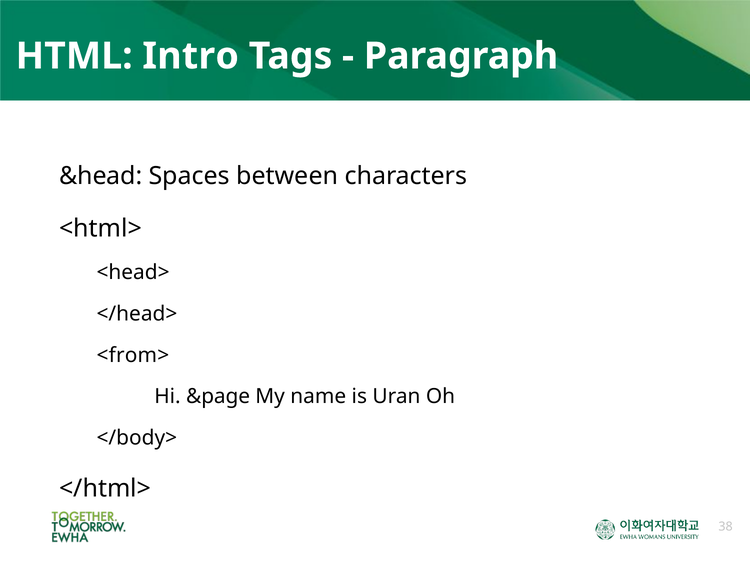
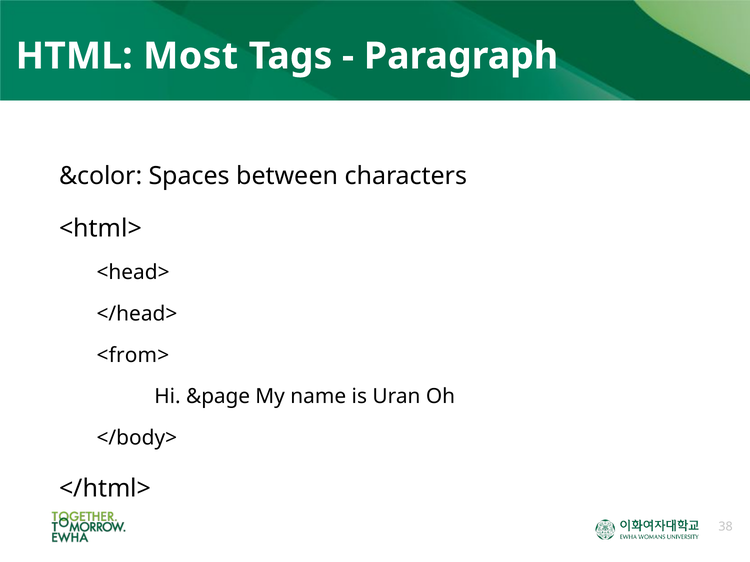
Intro: Intro -> Most
&head: &head -> &color
